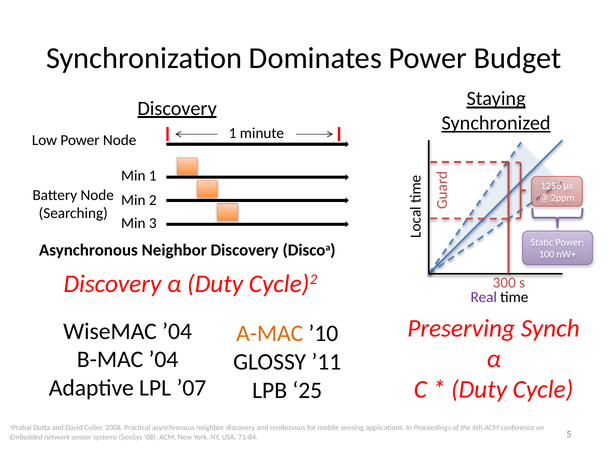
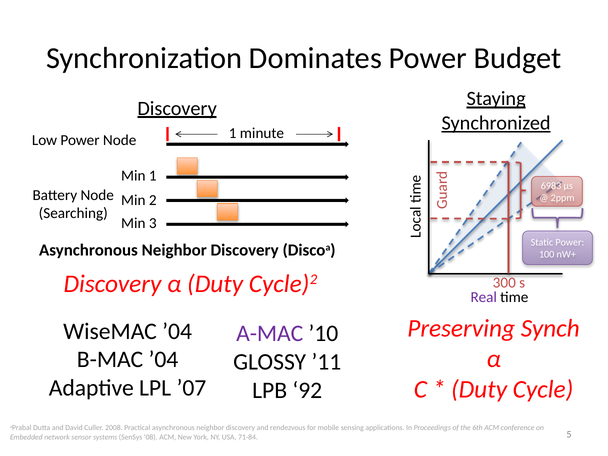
1256: 1256 -> 6983
A-MAC colour: orange -> purple
25: 25 -> 92
